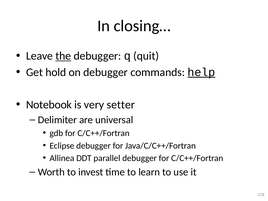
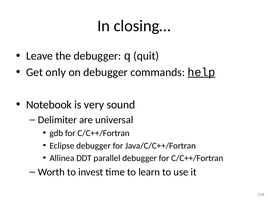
the underline: present -> none
hold: hold -> only
setter: setter -> sound
